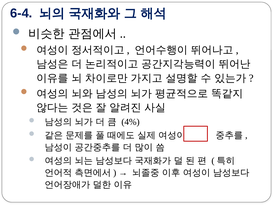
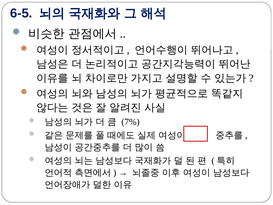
6-4: 6-4 -> 6-5
4%: 4% -> 7%
